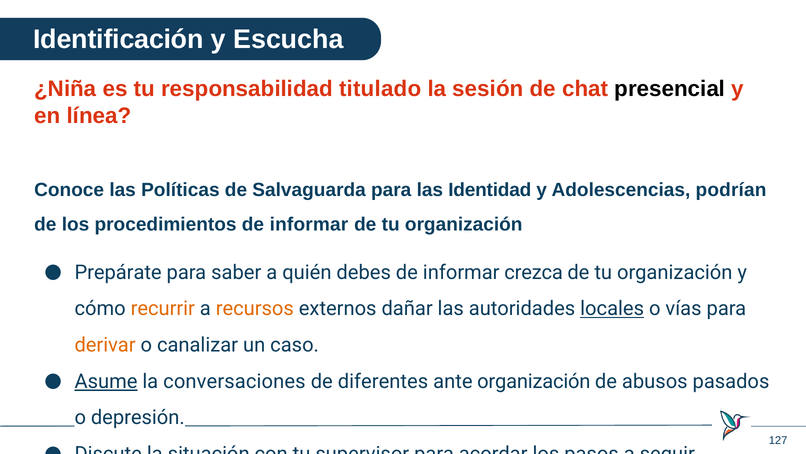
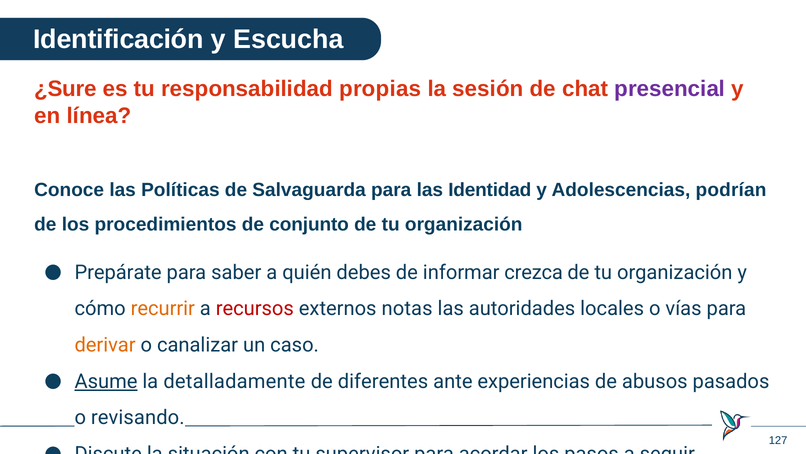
¿Niña: ¿Niña -> ¿Sure
titulado: titulado -> propias
presencial colour: black -> purple
procedimientos de informar: informar -> conjunto
recursos colour: orange -> red
dañar: dañar -> notas
locales underline: present -> none
conversaciones: conversaciones -> detalladamente
ante organización: organización -> experiencias
depresión: depresión -> revisando
